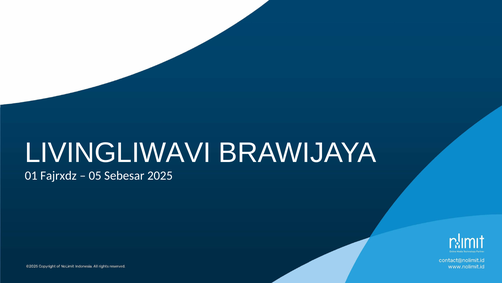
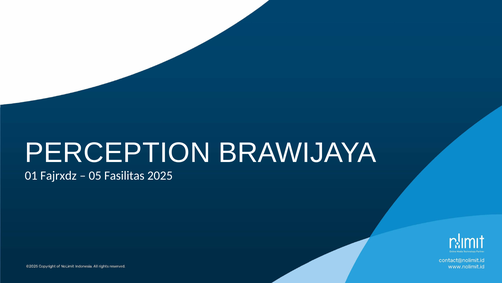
LIVINGLIWAVI: LIVINGLIWAVI -> PERCEPTION
Sebesar: Sebesar -> Fasilitas
